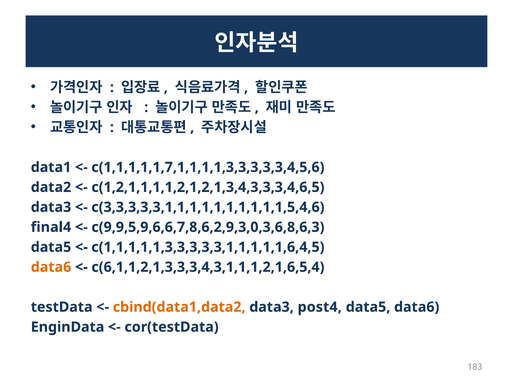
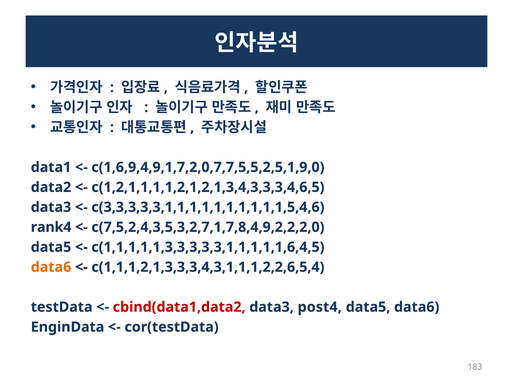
c(1,1,1,1,1,7,1,1,1,1,3,3,3,3,3,4,5,6: c(1,1,1,1,1,7,1,1,1,1,3,3,3,3,3,4,5,6 -> c(1,6,9,4,9,1,7,2,0,7,7,5,5,2,5,1,9,0
final4: final4 -> rank4
c(9,9,5,9,6,6,7,8,6,2,9,3,0,3,6,8,6,3: c(9,9,5,9,6,6,7,8,6,2,9,3,0,3,6,8,6,3 -> c(7,5,2,4,3,5,3,2,7,1,7,8,4,9,2,2,2,0
c(6,1,1,2,1,3,3,3,4,3,1,1,1,2,1,6,5,4: c(6,1,1,2,1,3,3,3,4,3,1,1,1,2,1,6,5,4 -> c(1,1,1,2,1,3,3,3,4,3,1,1,1,2,2,6,5,4
cbind(data1,data2 colour: orange -> red
